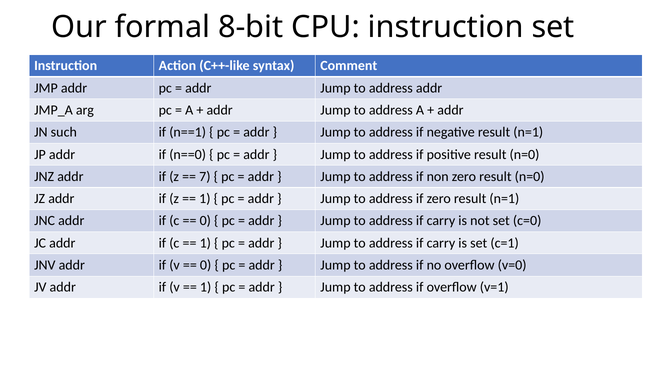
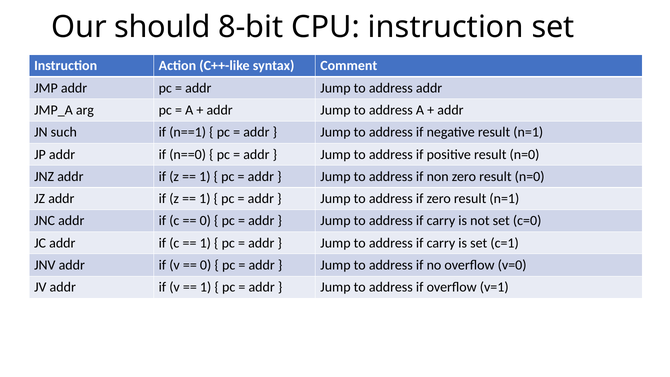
formal: formal -> should
7 at (205, 177): 7 -> 1
